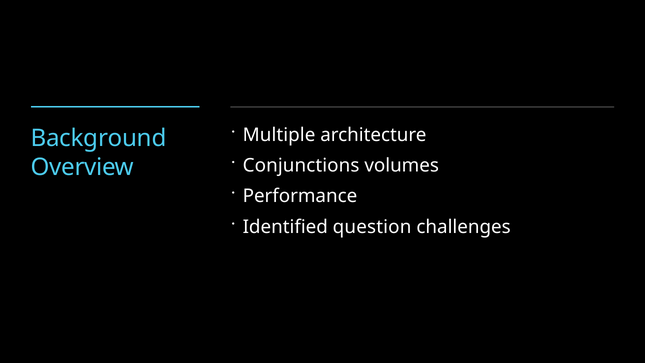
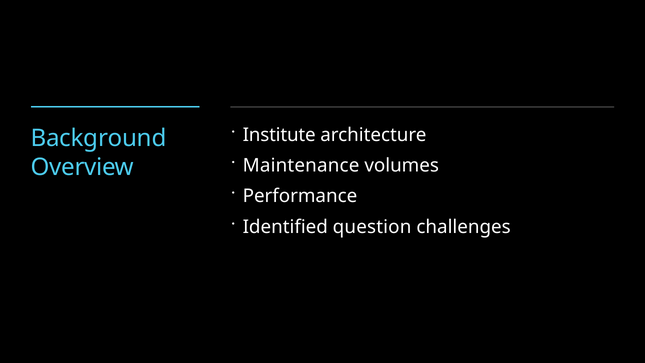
Multiple: Multiple -> Institute
Conjunctions: Conjunctions -> Maintenance
